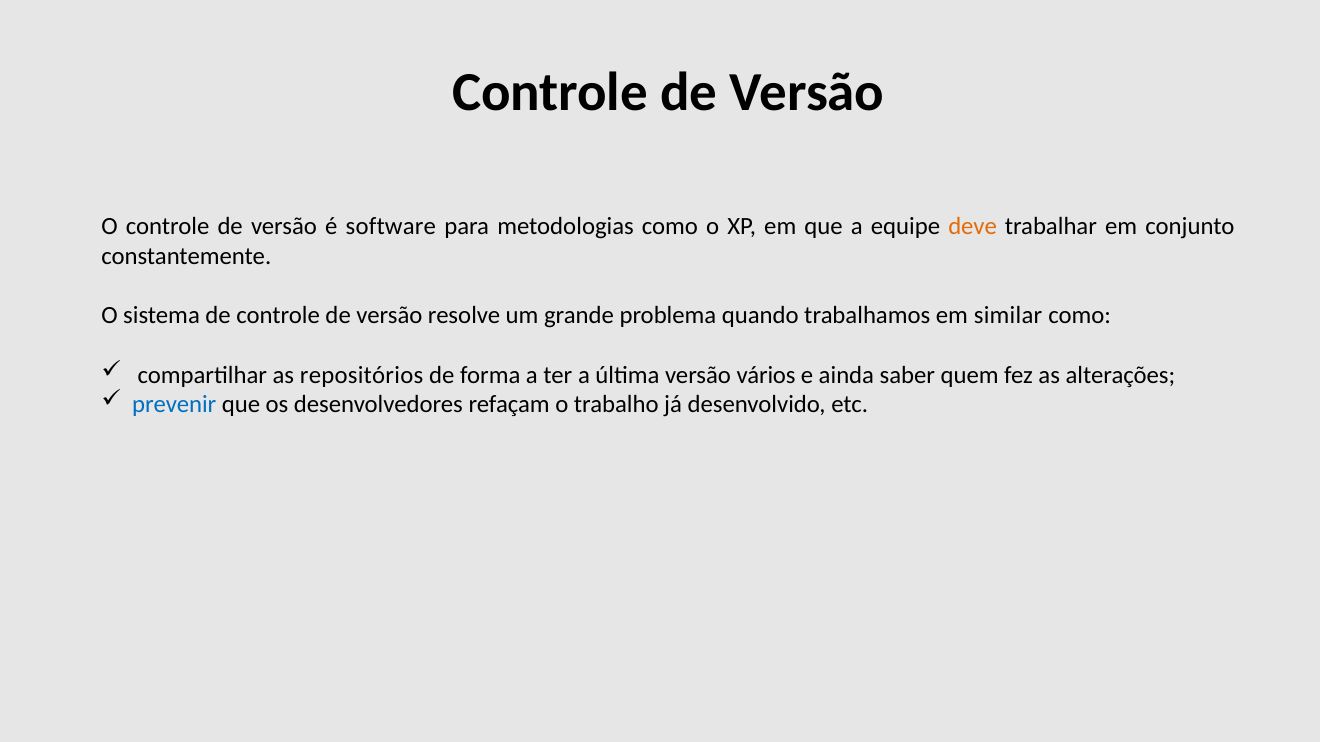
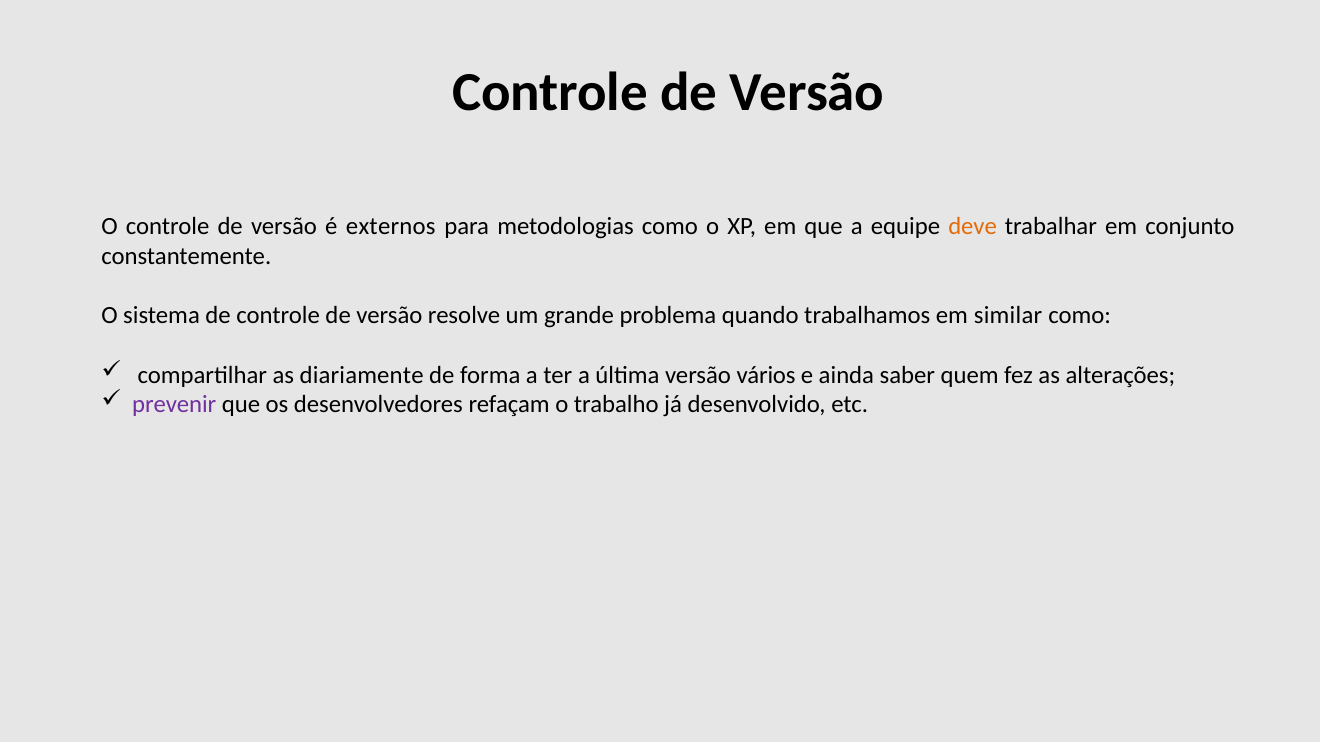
software: software -> externos
repositórios: repositórios -> diariamente
prevenir colour: blue -> purple
